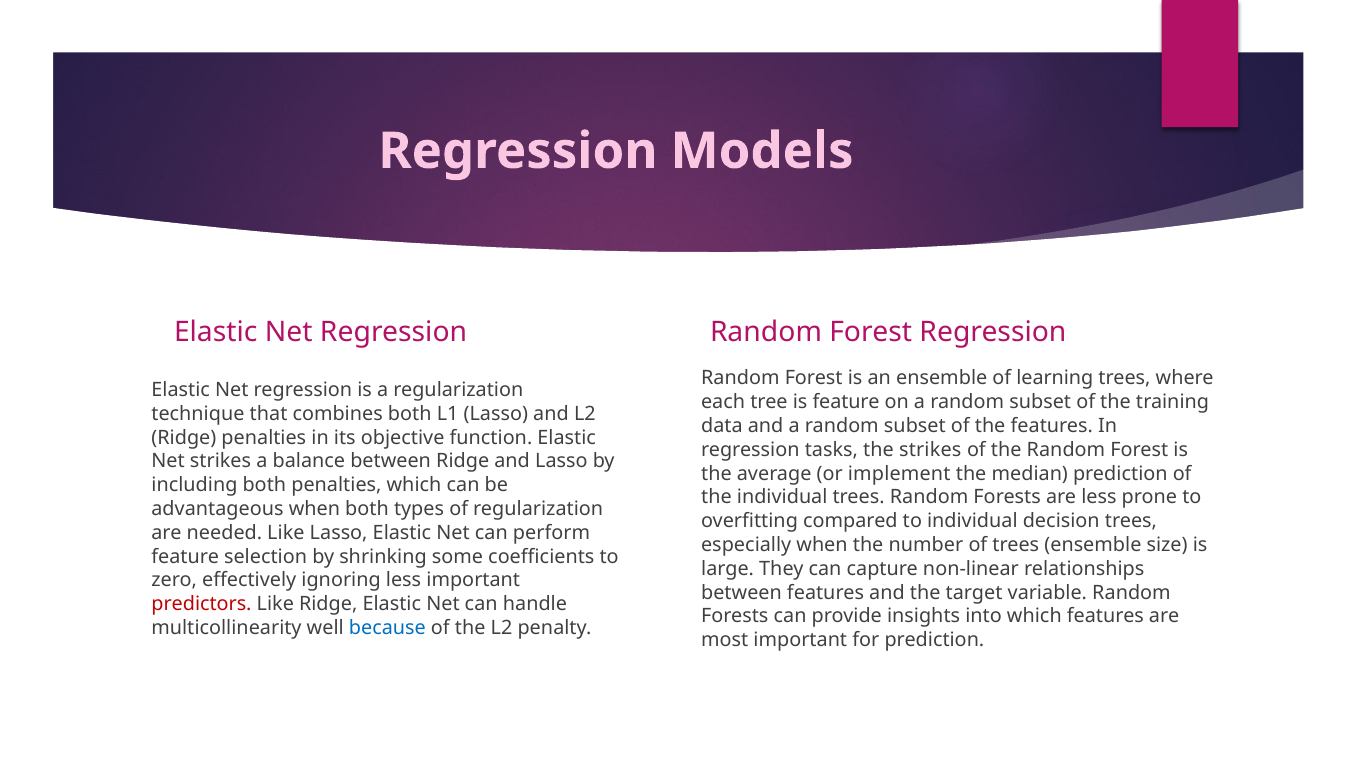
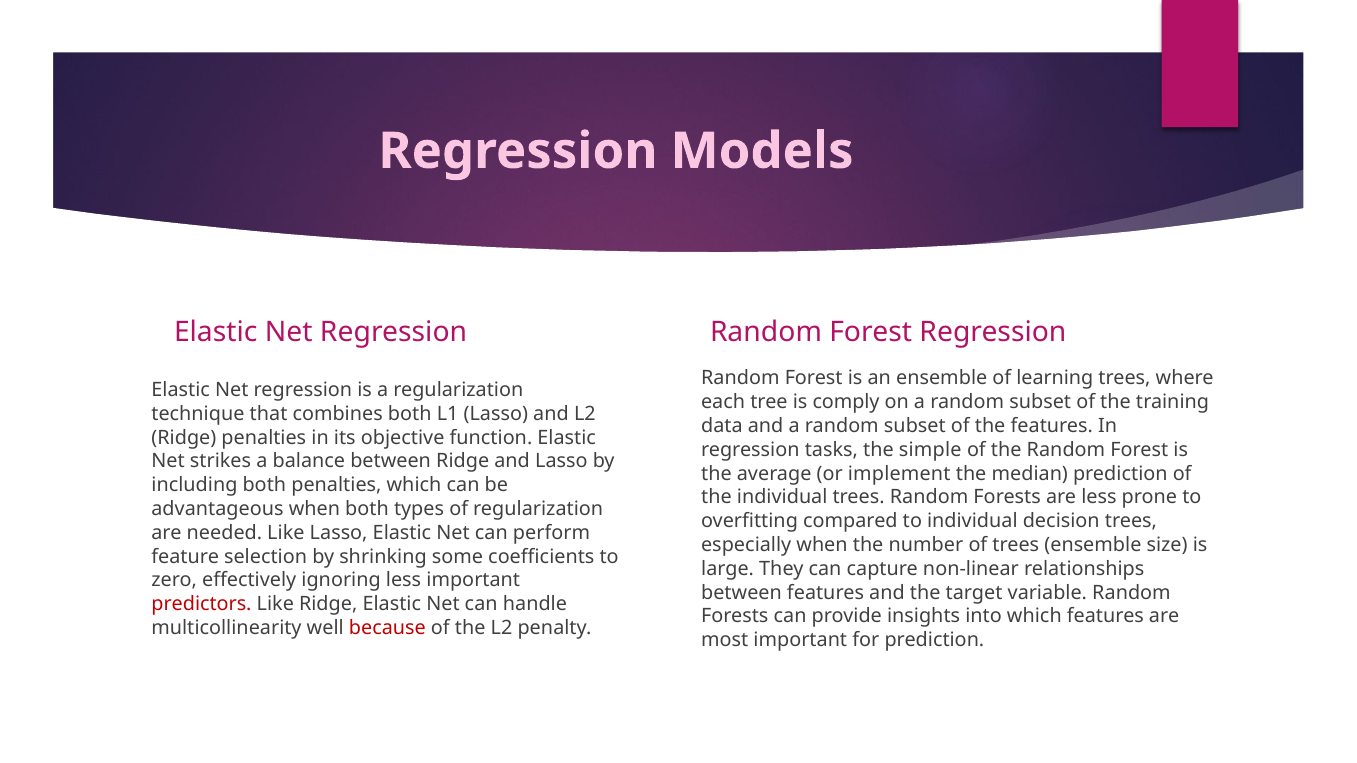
is feature: feature -> comply
the strikes: strikes -> simple
because colour: blue -> red
